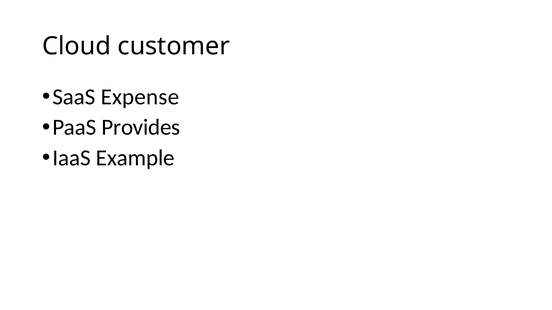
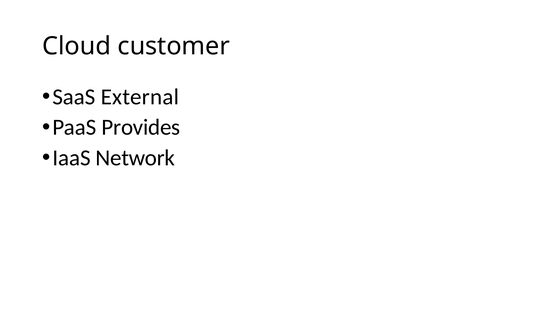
Expense: Expense -> External
Example: Example -> Network
